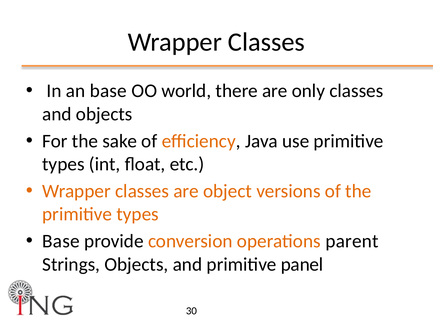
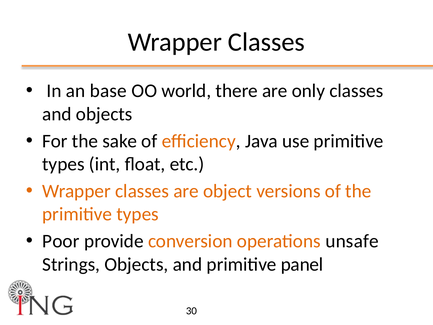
Base at (61, 241): Base -> Poor
parent: parent -> unsafe
